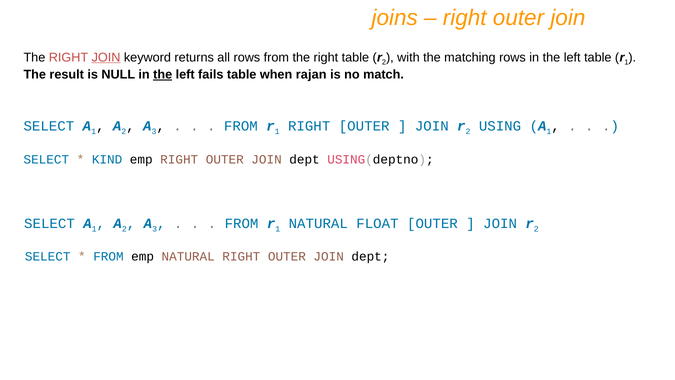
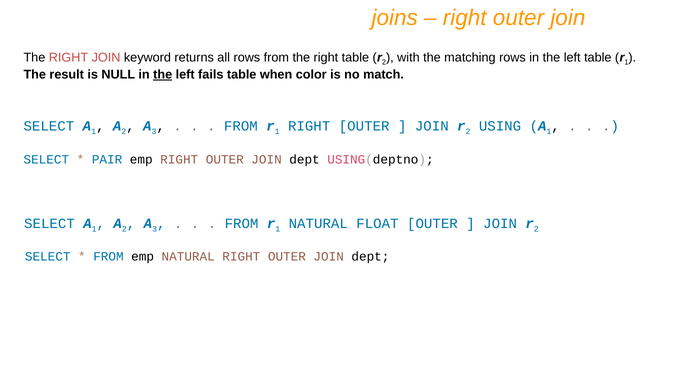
JOIN at (106, 57) underline: present -> none
rajan: rajan -> color
KIND: KIND -> PAIR
